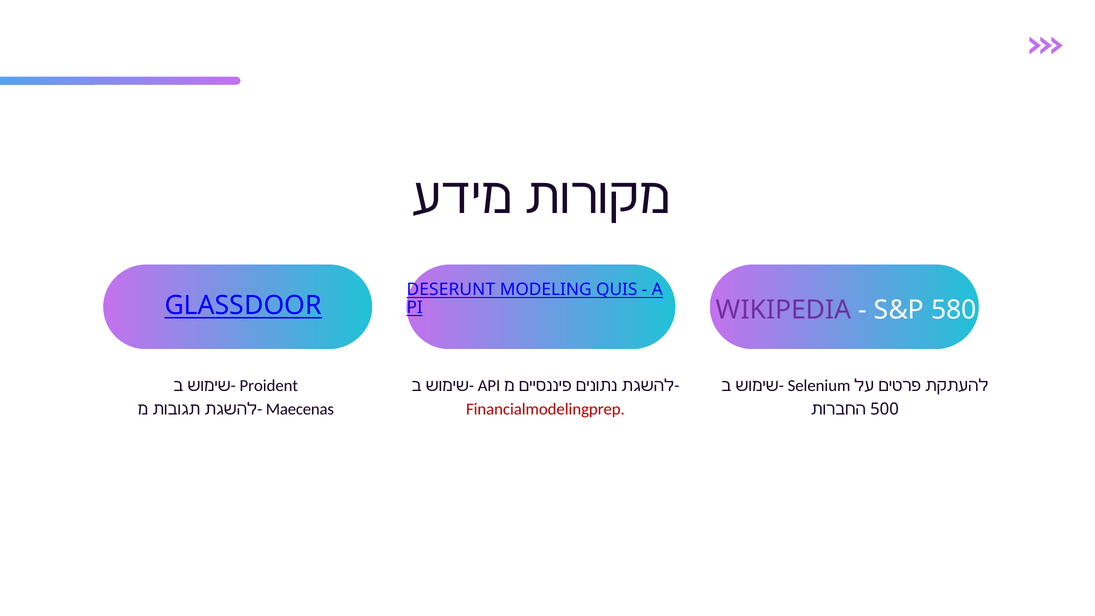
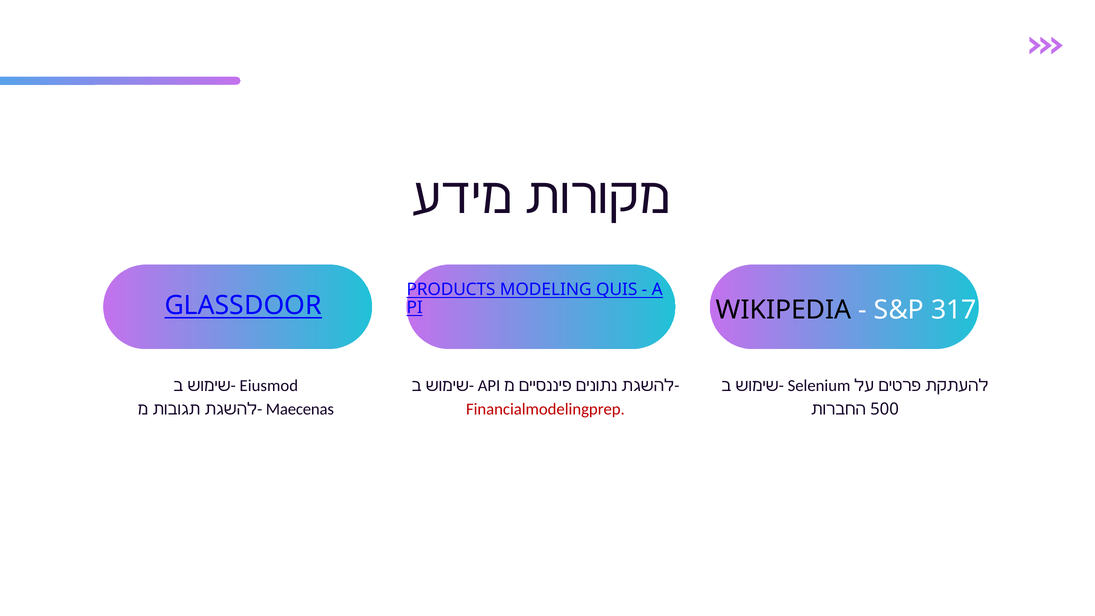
DESERUNT: DESERUNT -> PRODUCTS
WIKIPEDIA colour: purple -> black
580: 580 -> 317
Proident: Proident -> Eiusmod
